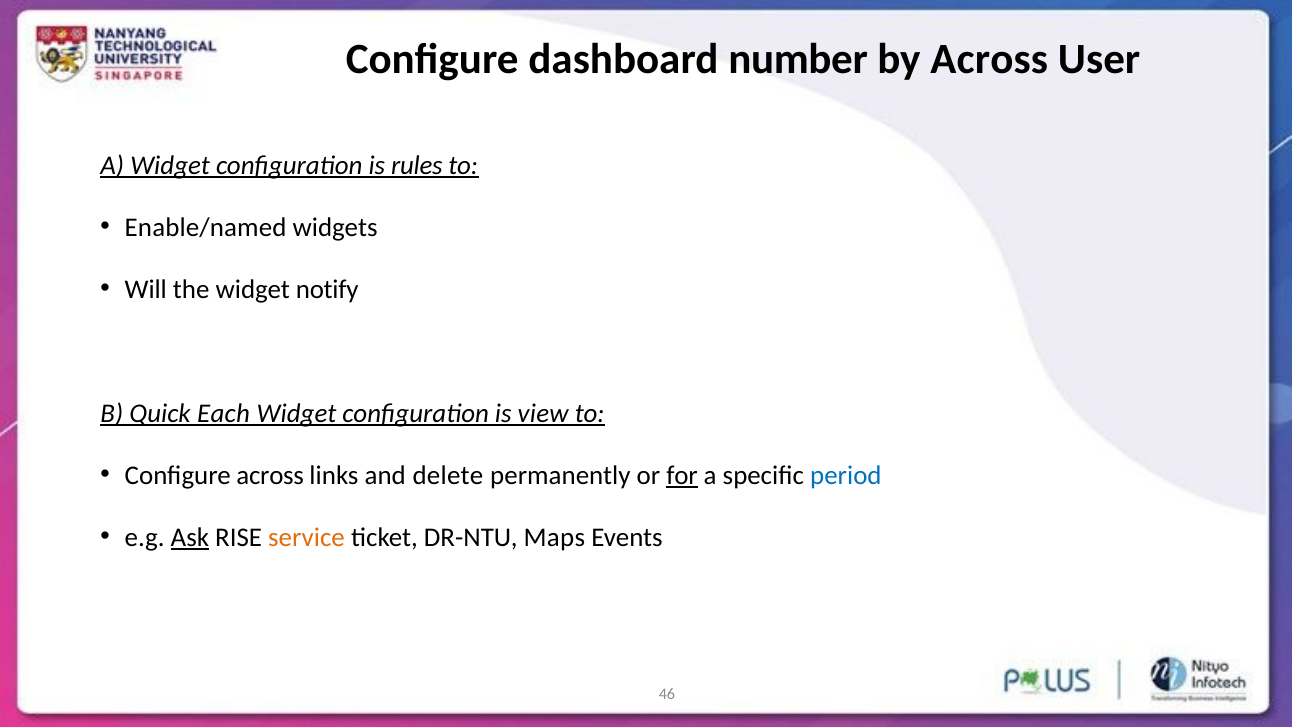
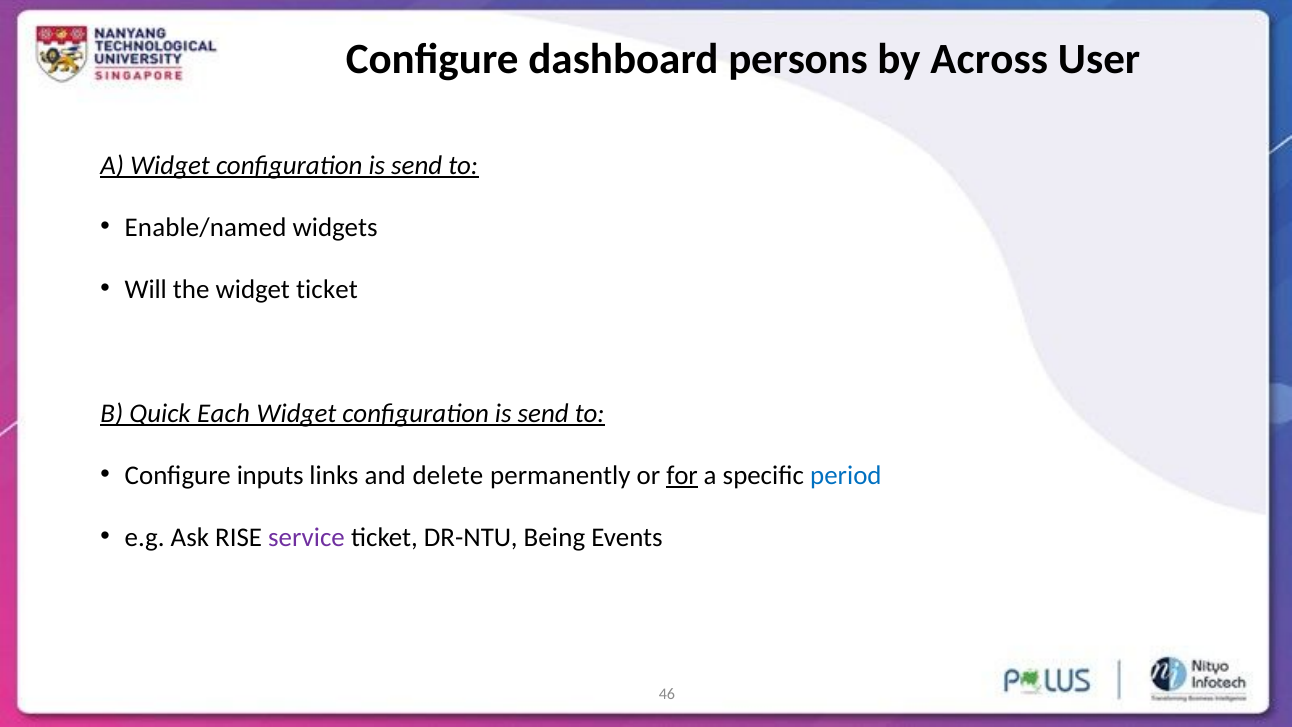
number: number -> persons
rules at (417, 165): rules -> send
widget notify: notify -> ticket
view at (543, 413): view -> send
Configure across: across -> inputs
Ask underline: present -> none
service colour: orange -> purple
Maps: Maps -> Being
